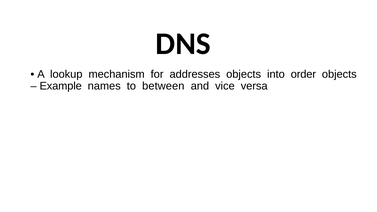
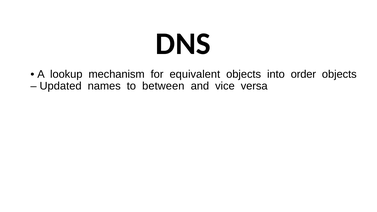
addresses: addresses -> equivalent
Example: Example -> Updated
